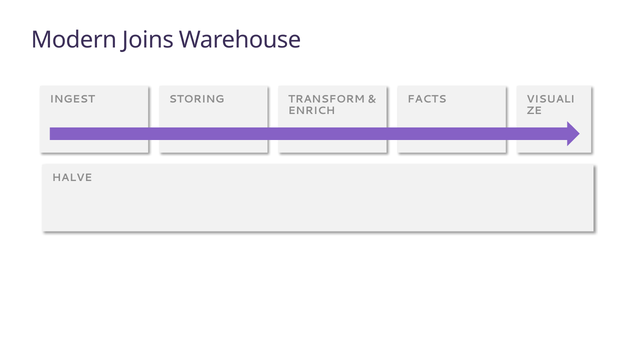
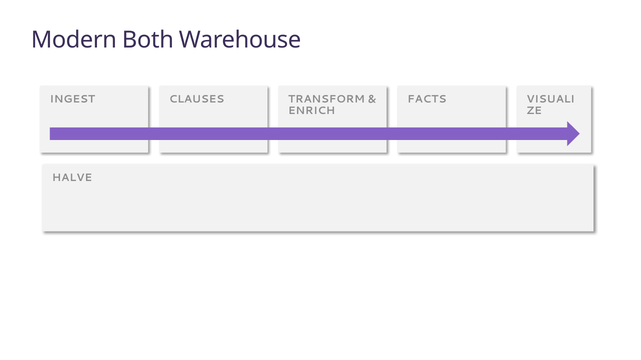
Joins: Joins -> Both
STORING: STORING -> CLAUSES
